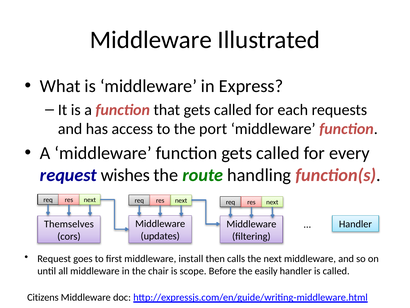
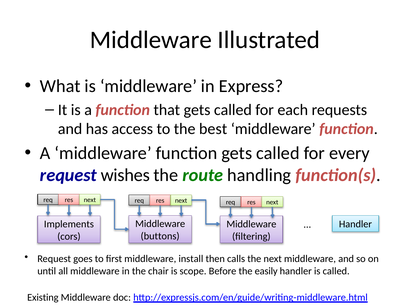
port: port -> best
Themselves: Themselves -> Implements
updates: updates -> buttons
Citizens: Citizens -> Existing
